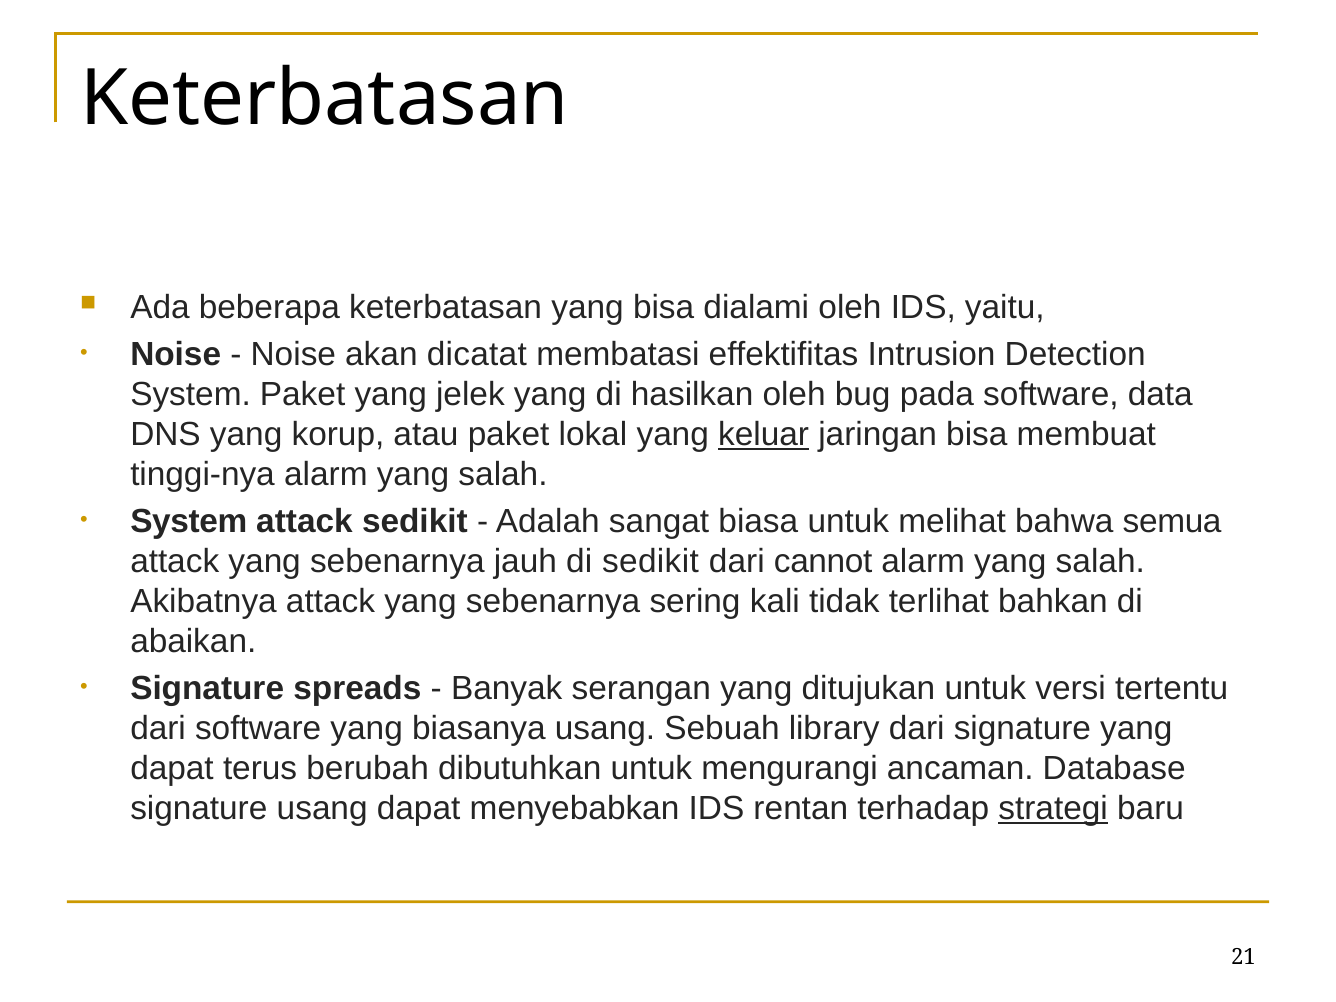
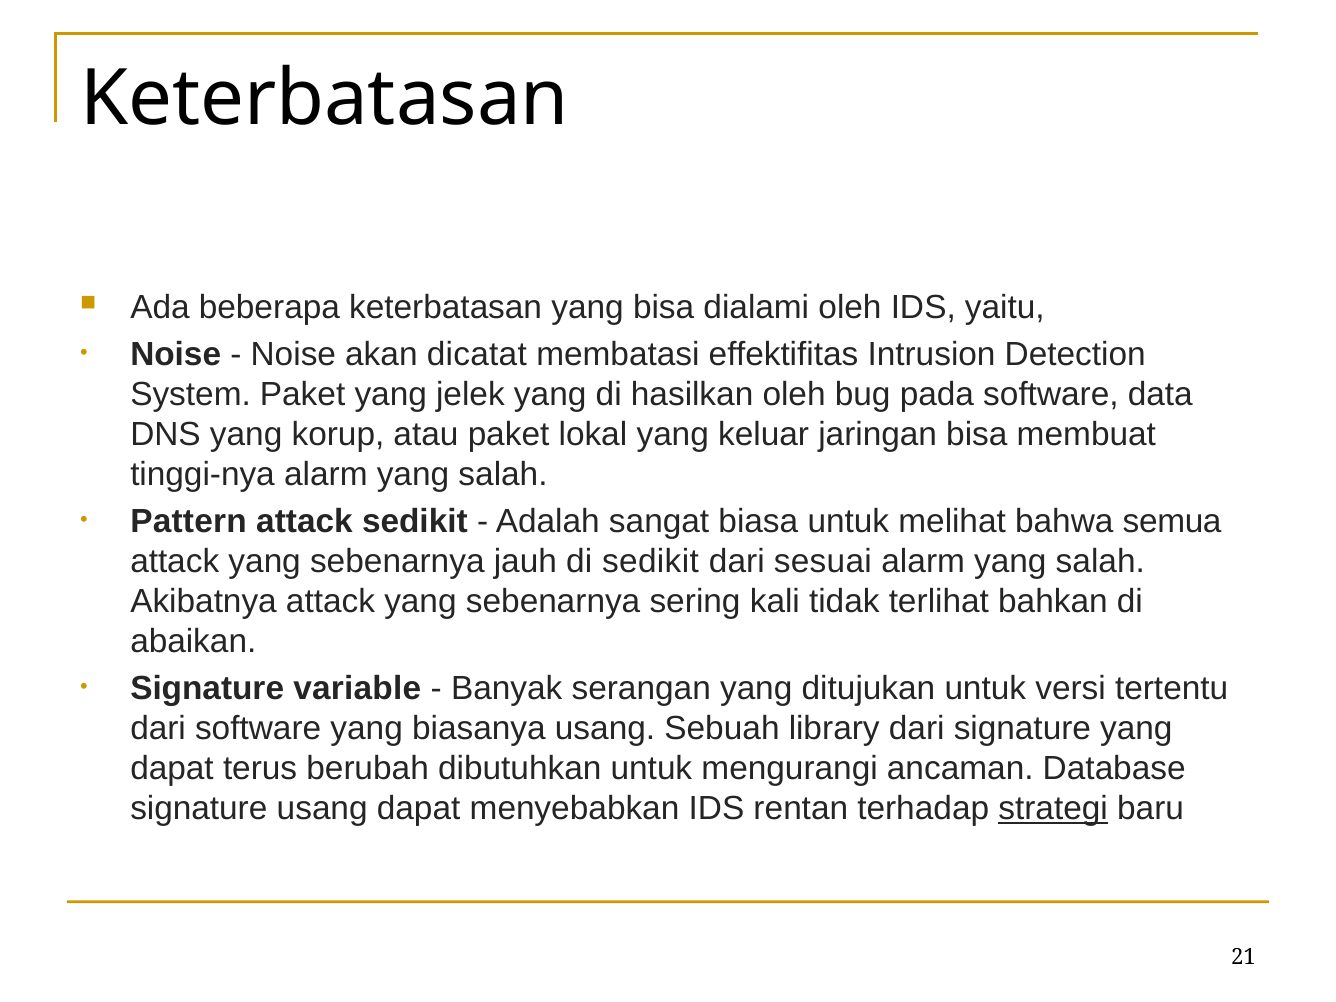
keluar underline: present -> none
System at (189, 521): System -> Pattern
cannot: cannot -> sesuai
spreads: spreads -> variable
